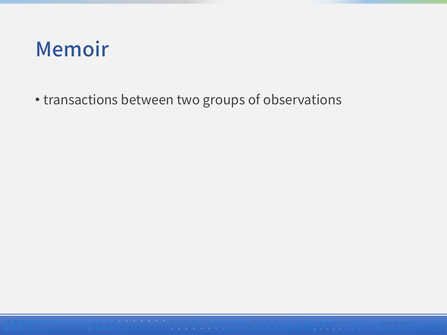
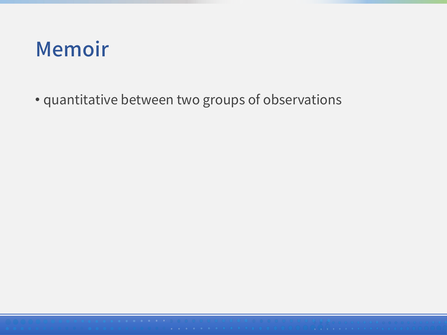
transactions: transactions -> quantitative
